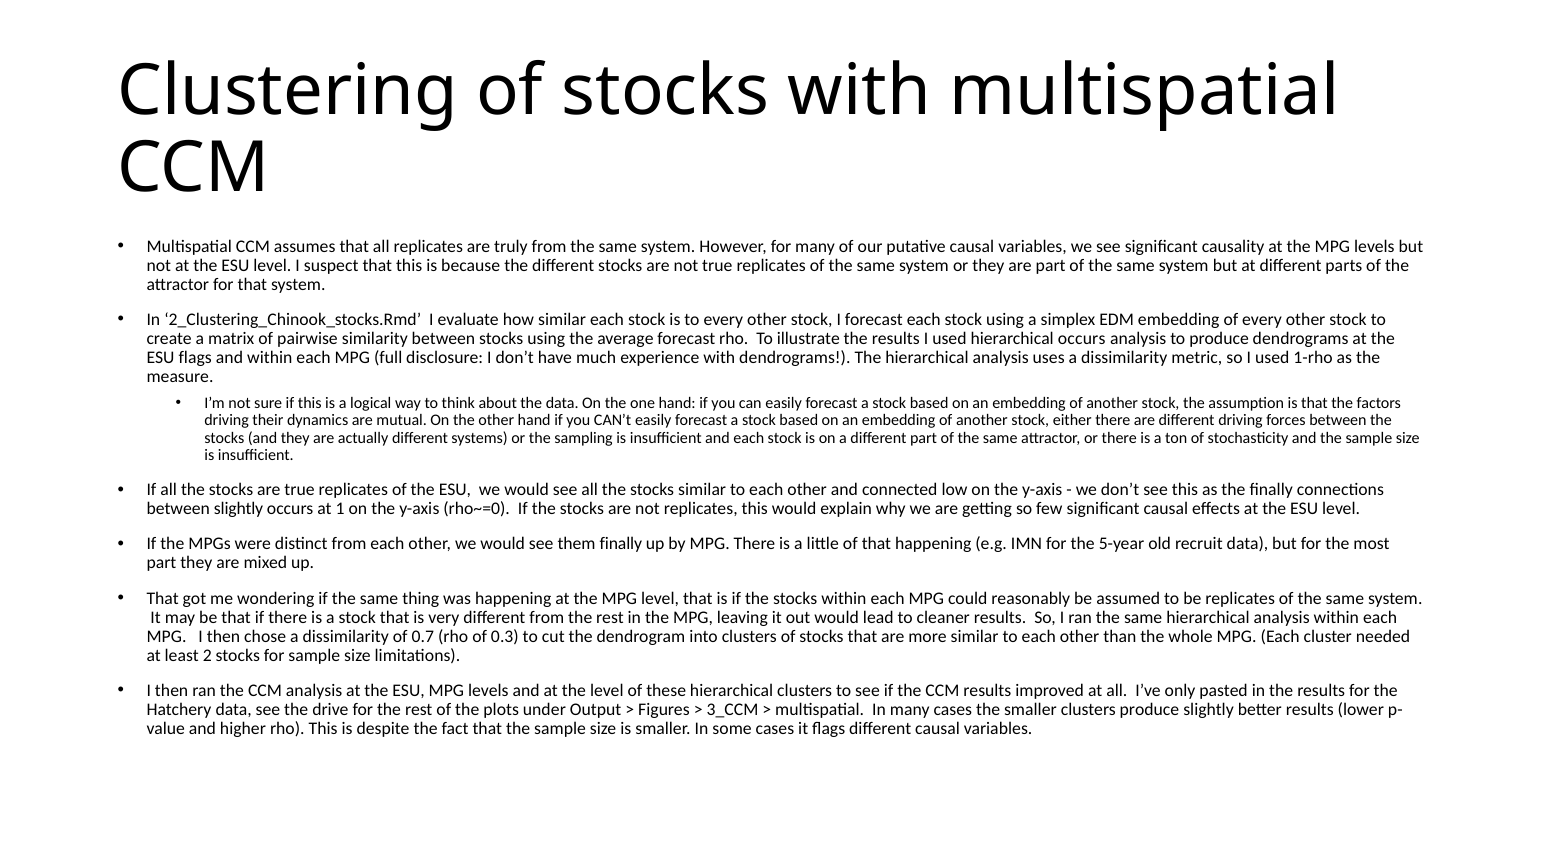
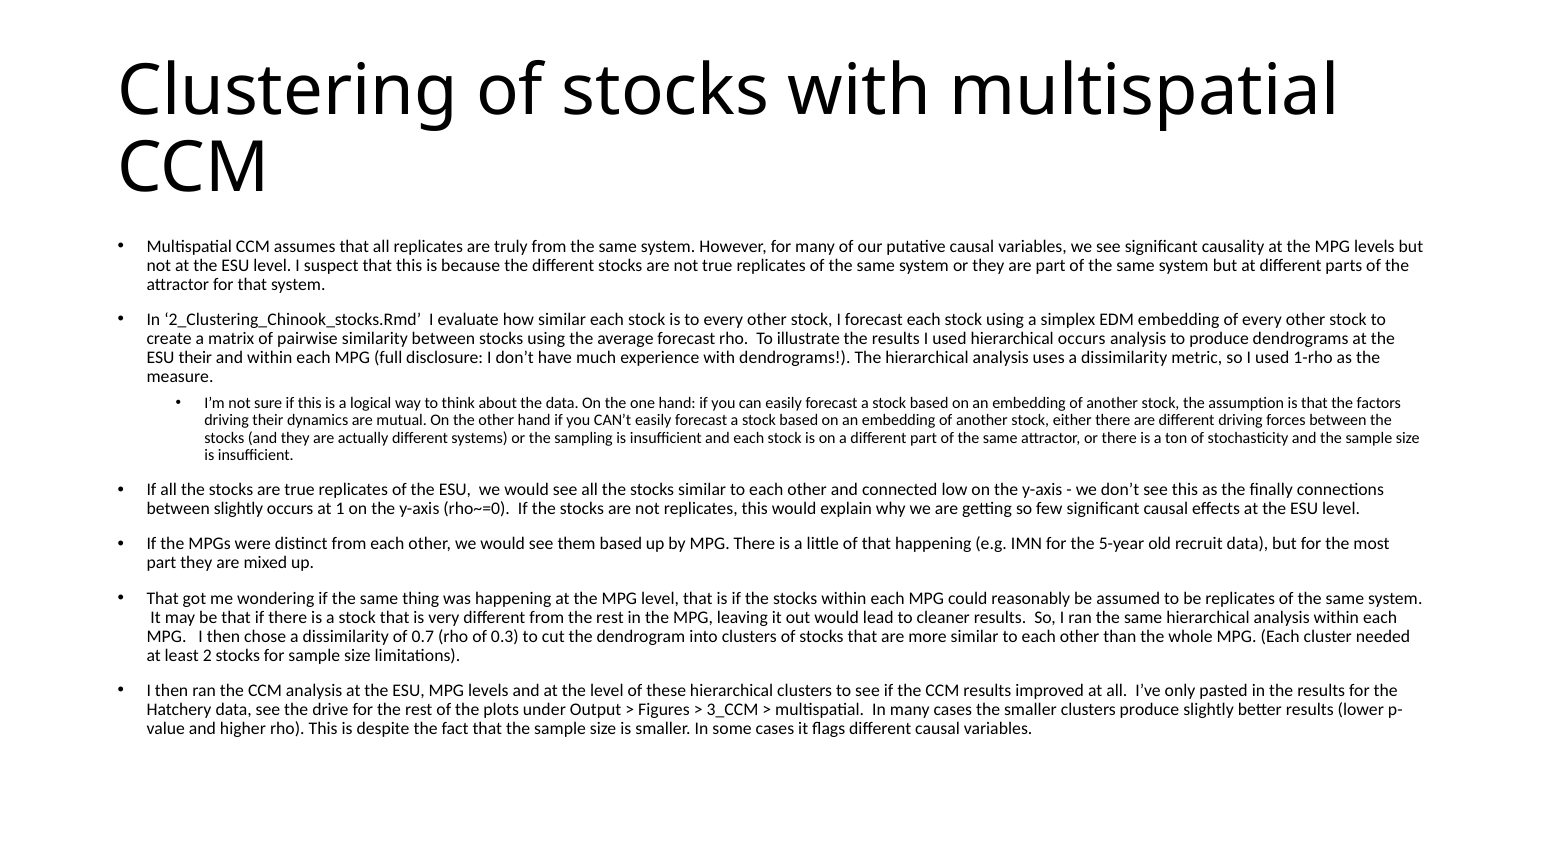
ESU flags: flags -> their
them finally: finally -> based
